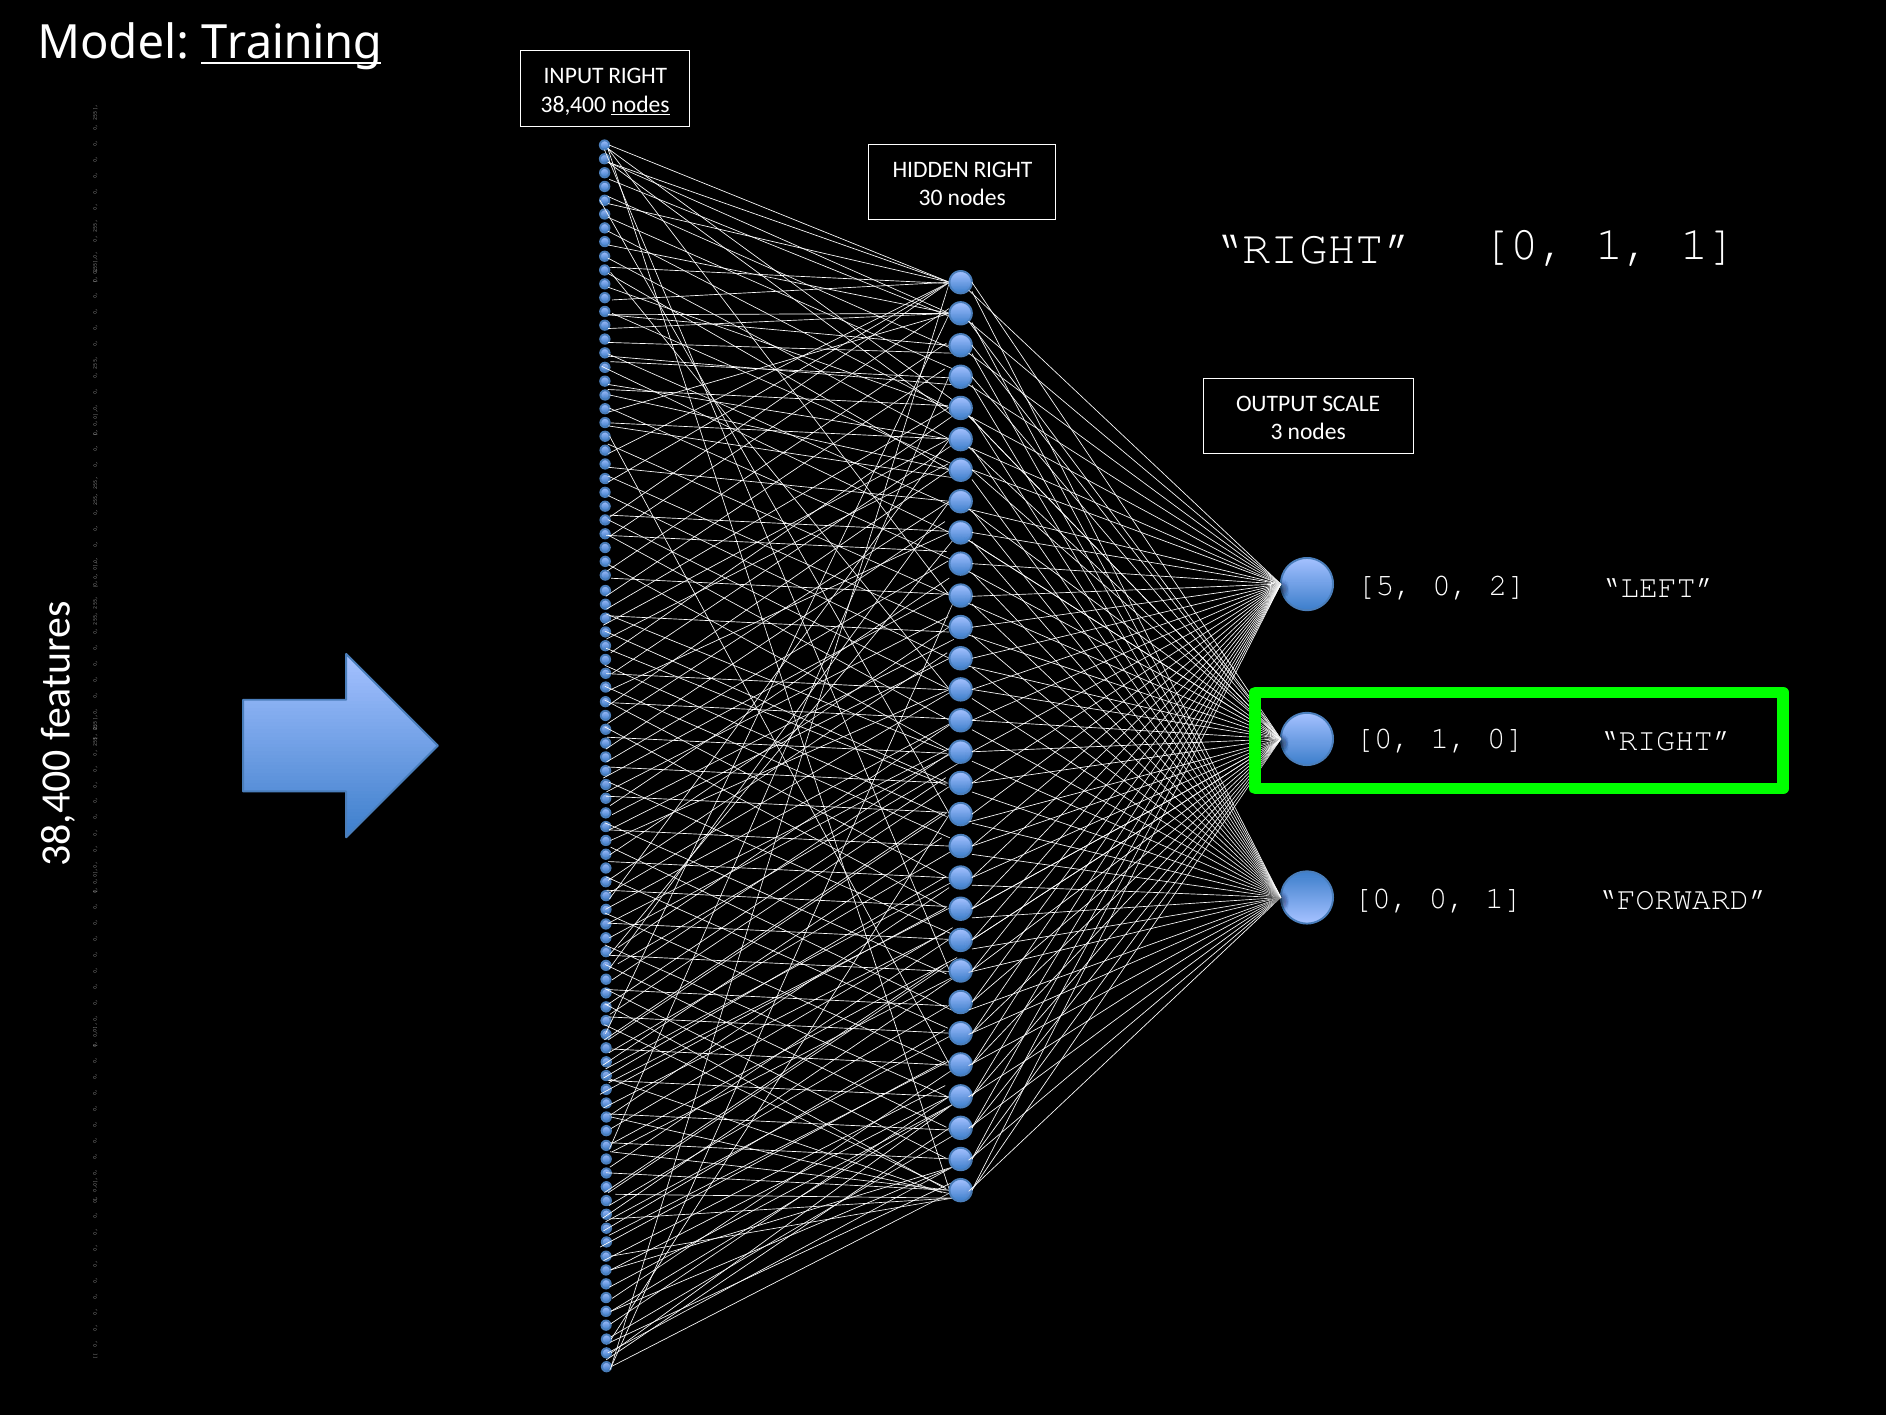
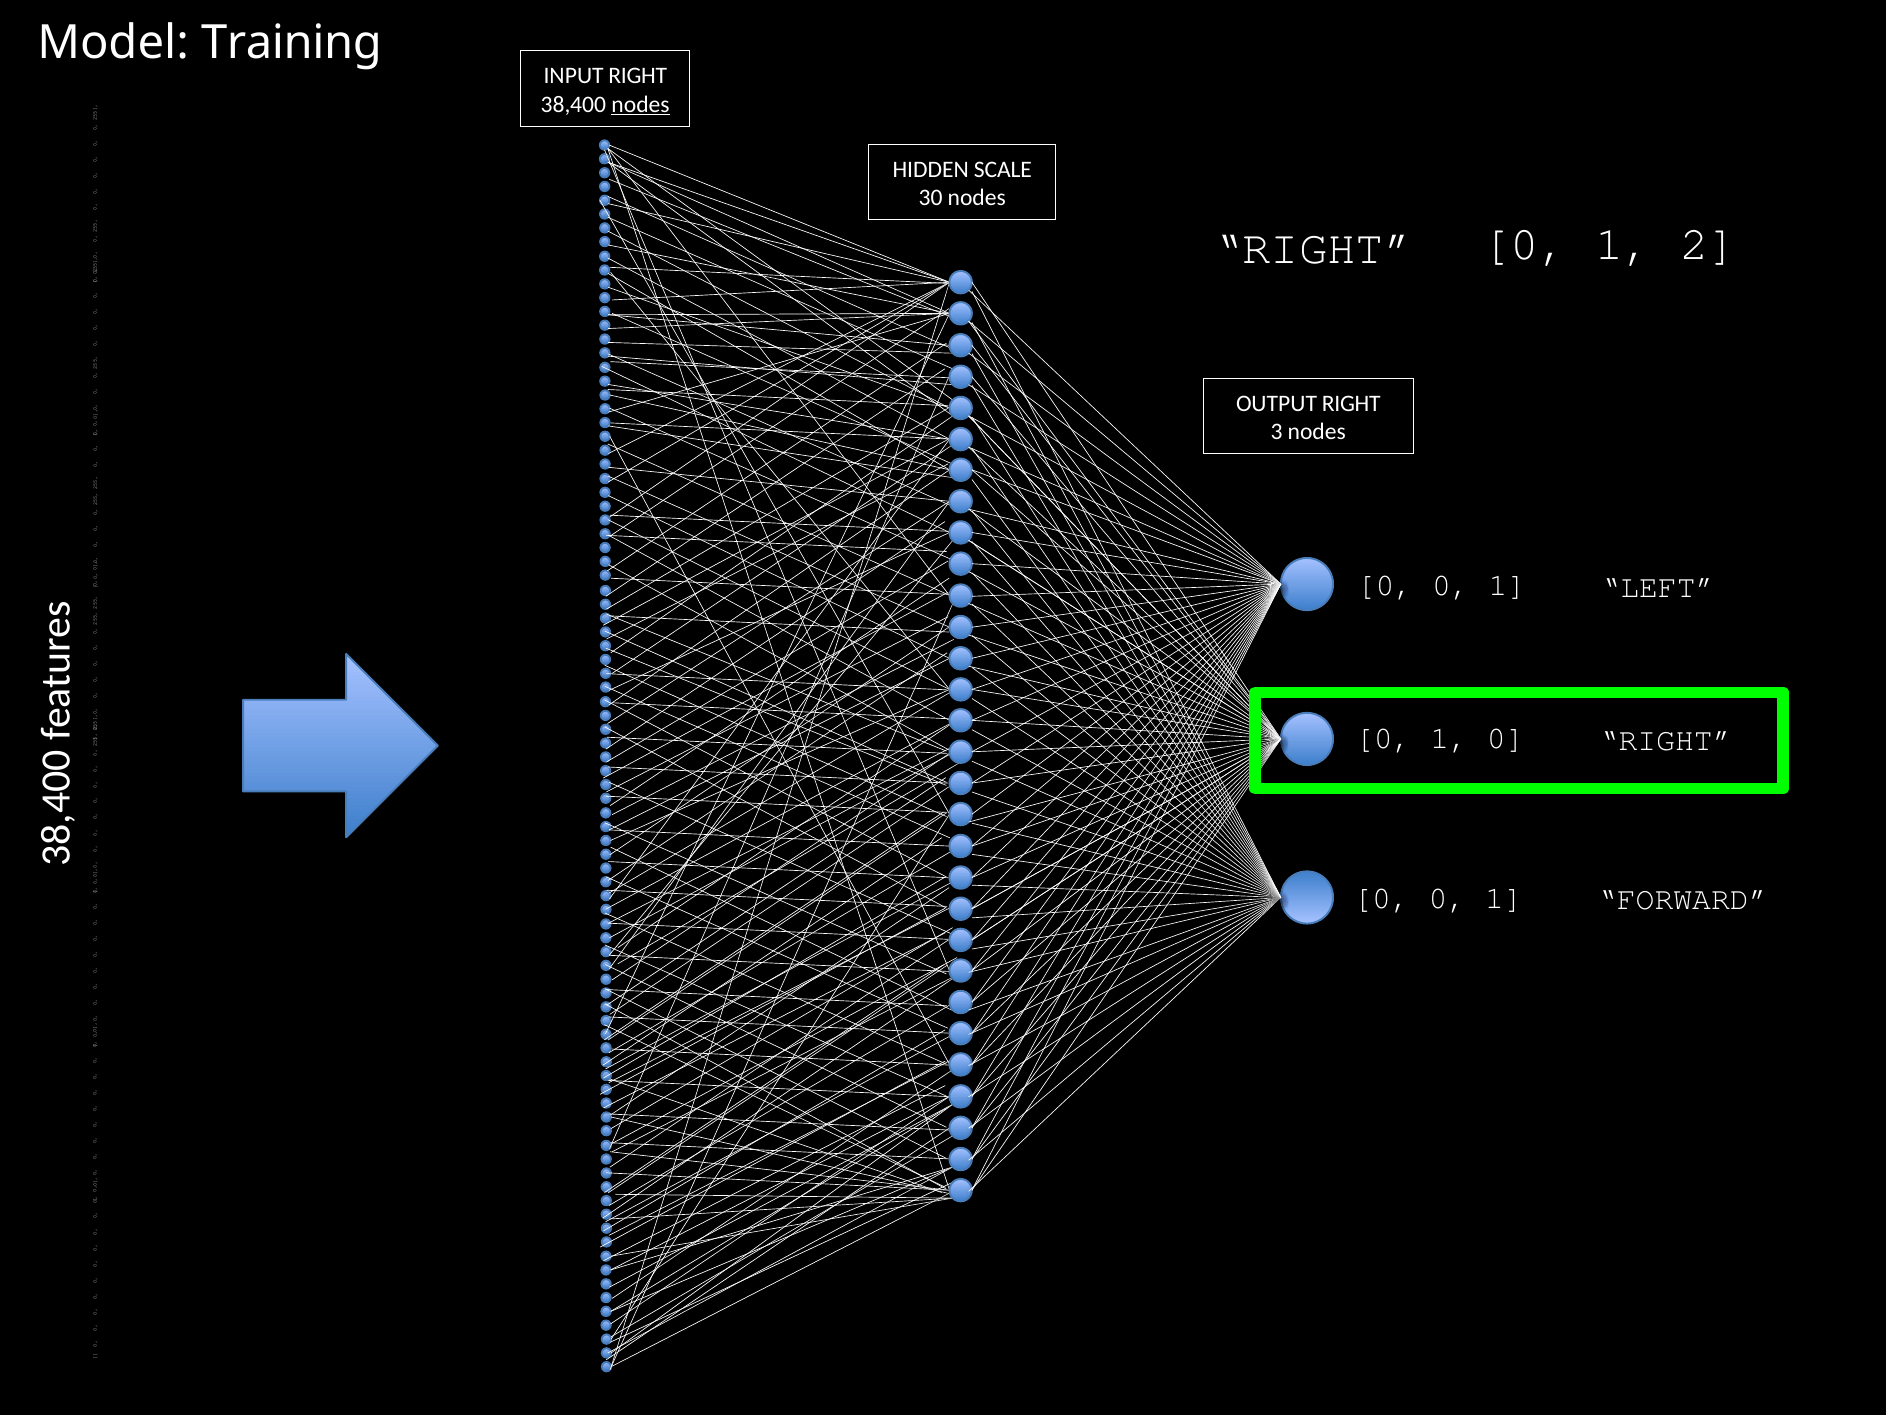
Training underline: present -> none
RIGHT at (1003, 169): RIGHT -> SCALE
1 1: 1 -> 2
SCALE at (1351, 403): SCALE -> RIGHT
5 at (1385, 585): 5 -> 0
2 at (1507, 585): 2 -> 1
